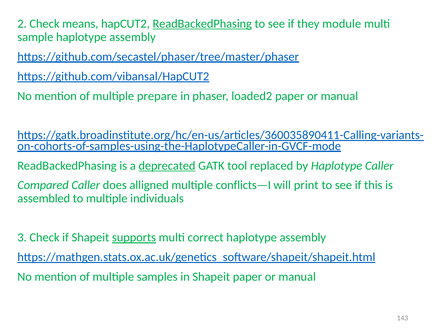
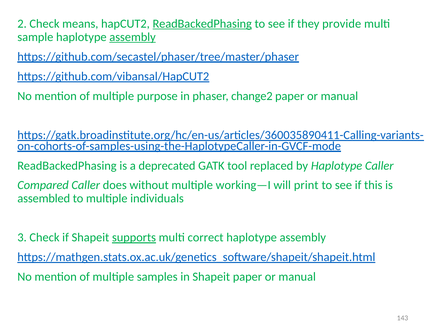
module: module -> provide
assembly at (133, 37) underline: none -> present
prepare: prepare -> purpose
loaded2: loaded2 -> change2
deprecated underline: present -> none
alligned: alligned -> without
conflicts—I: conflicts—I -> working—I
